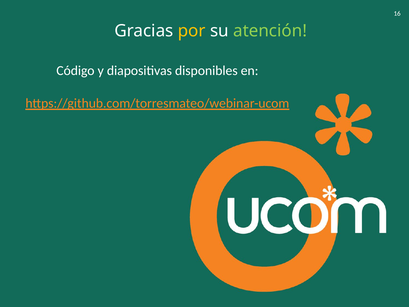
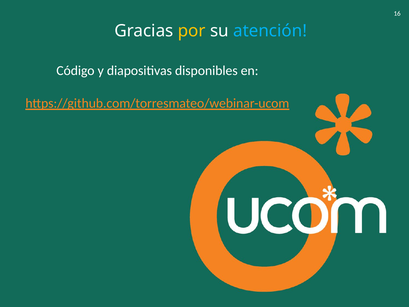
atención colour: light green -> light blue
